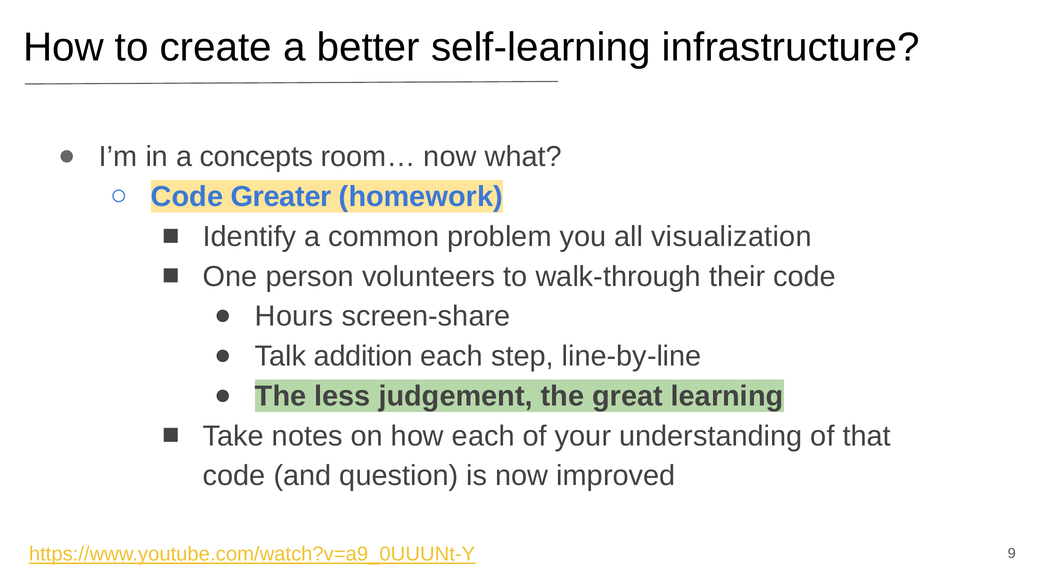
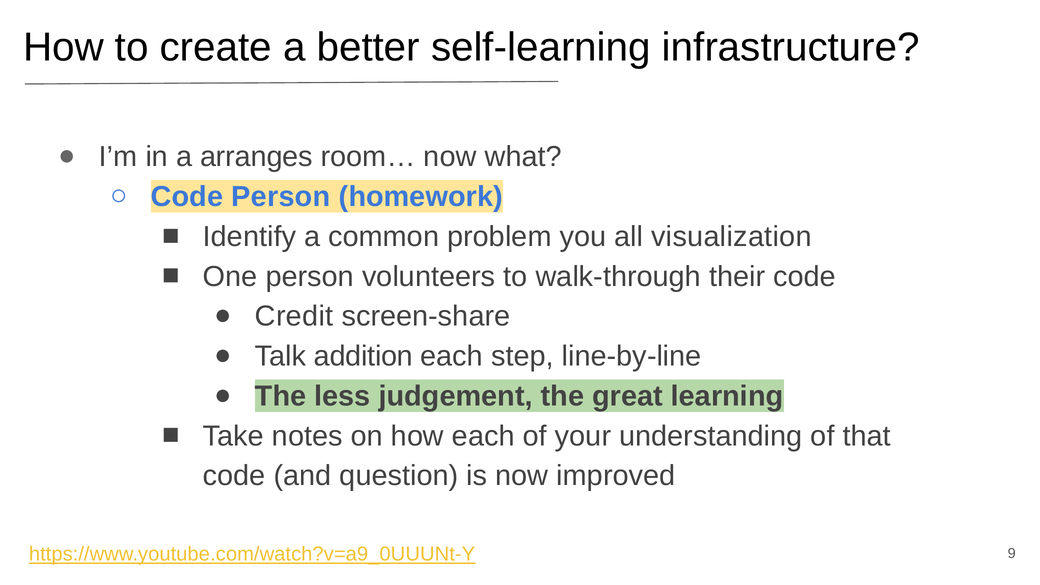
concepts: concepts -> arranges
Code Greater: Greater -> Person
Hours: Hours -> Credit
